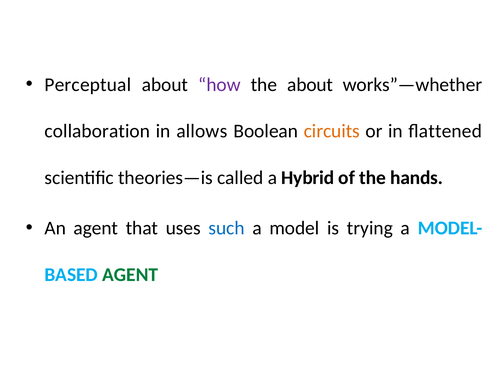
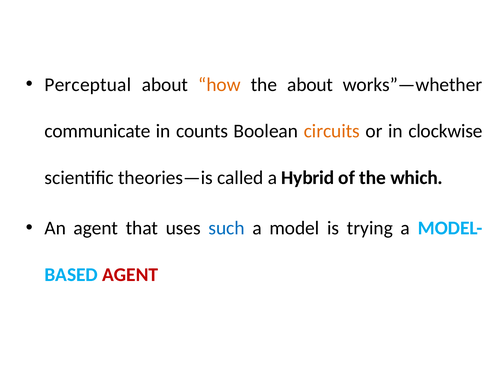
how colour: purple -> orange
collaboration: collaboration -> communicate
allows: allows -> counts
ﬂattened: ﬂattened -> clockwise
hands: hands -> which
AGENT at (130, 275) colour: green -> red
